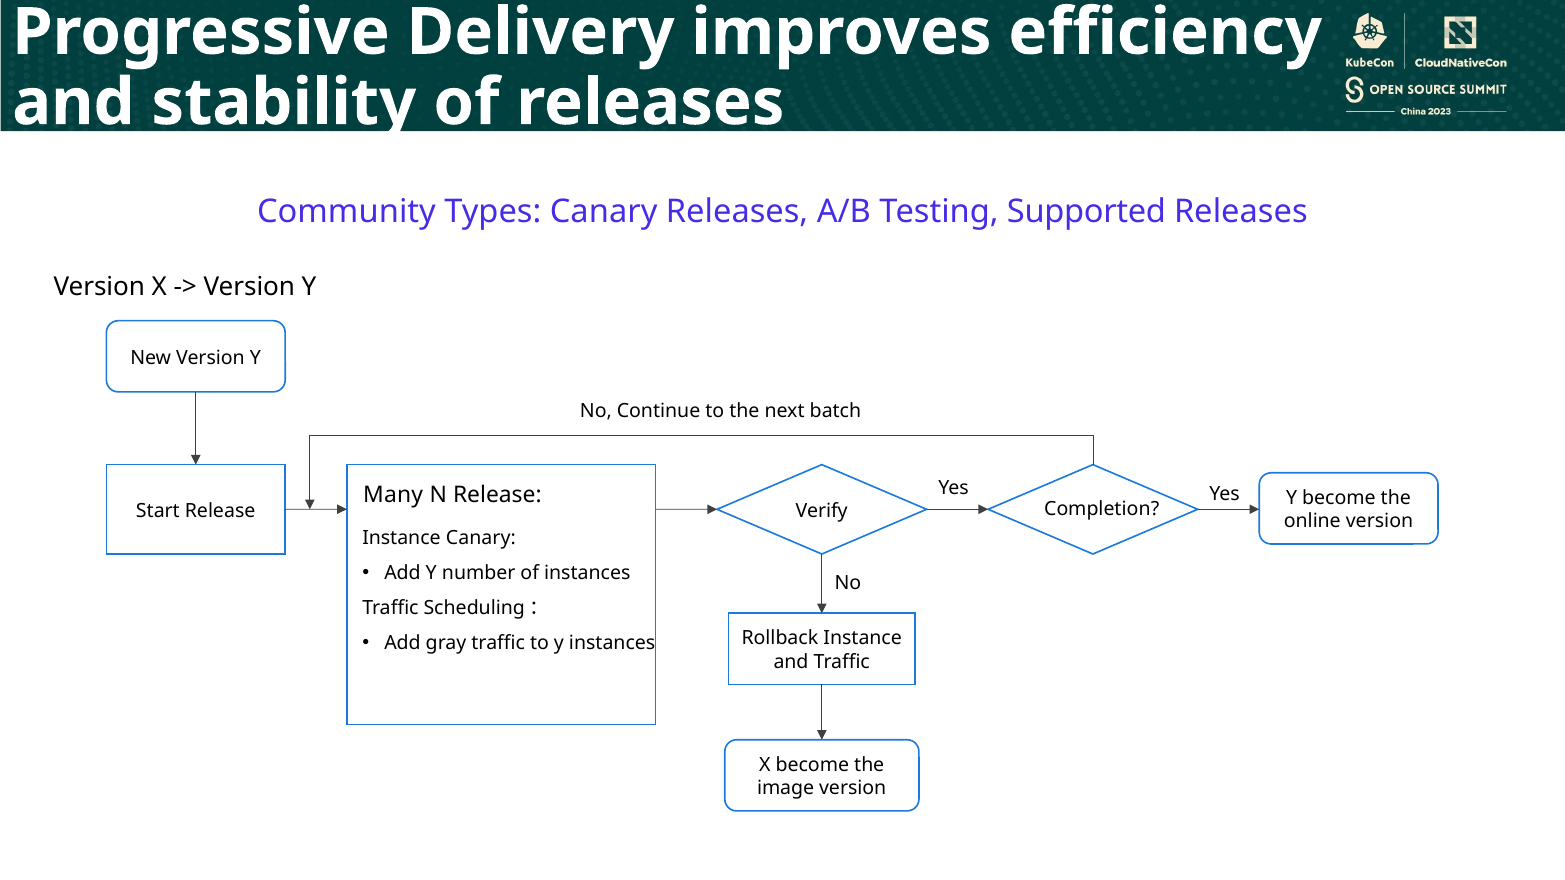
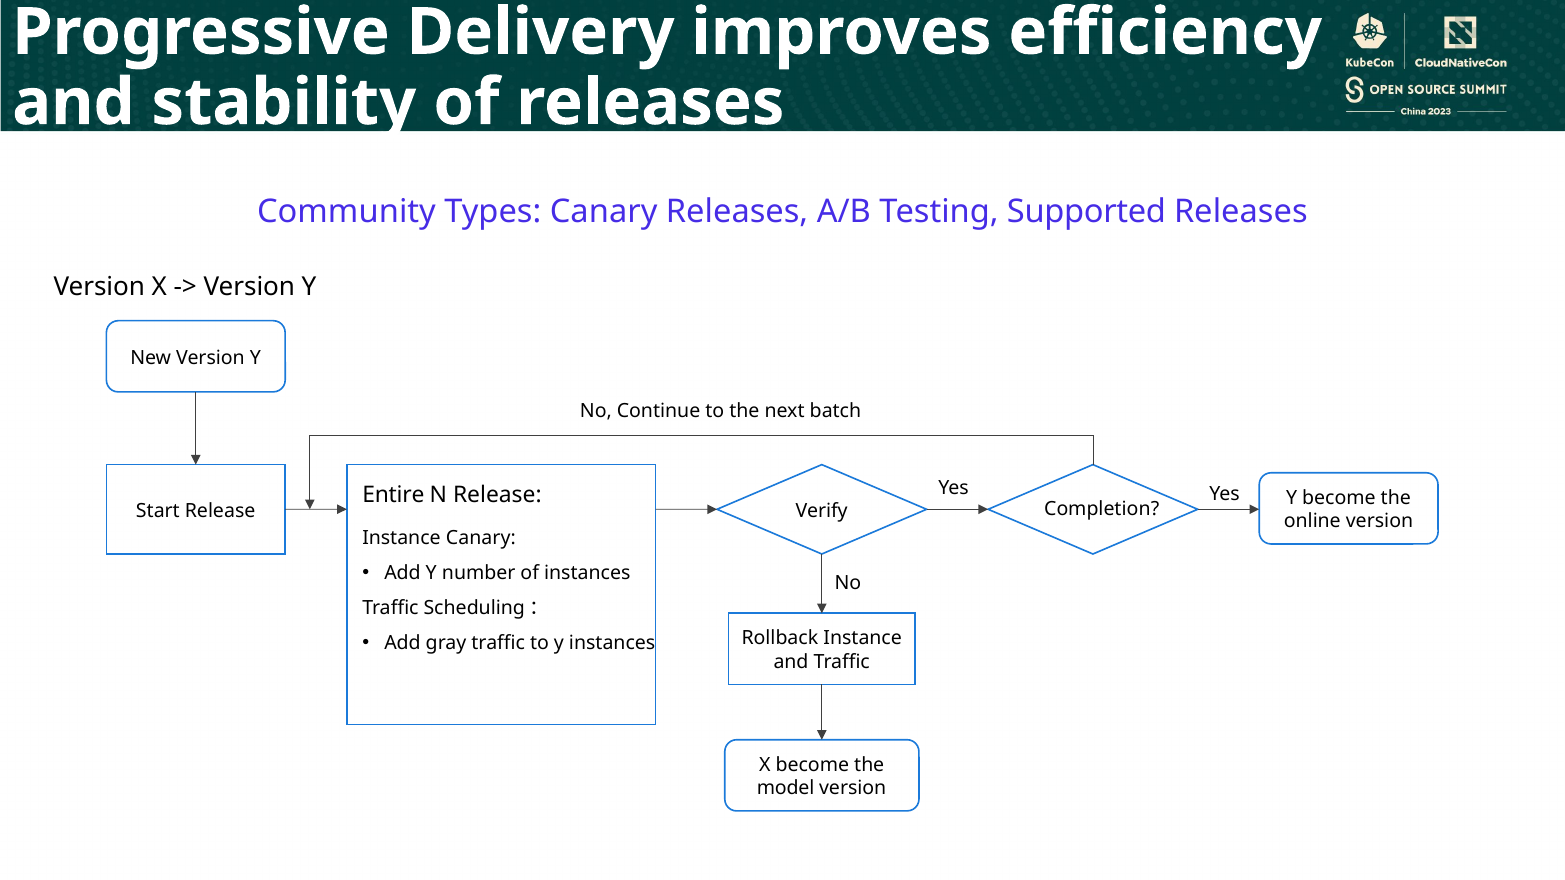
Many: Many -> Entire
image: image -> model
